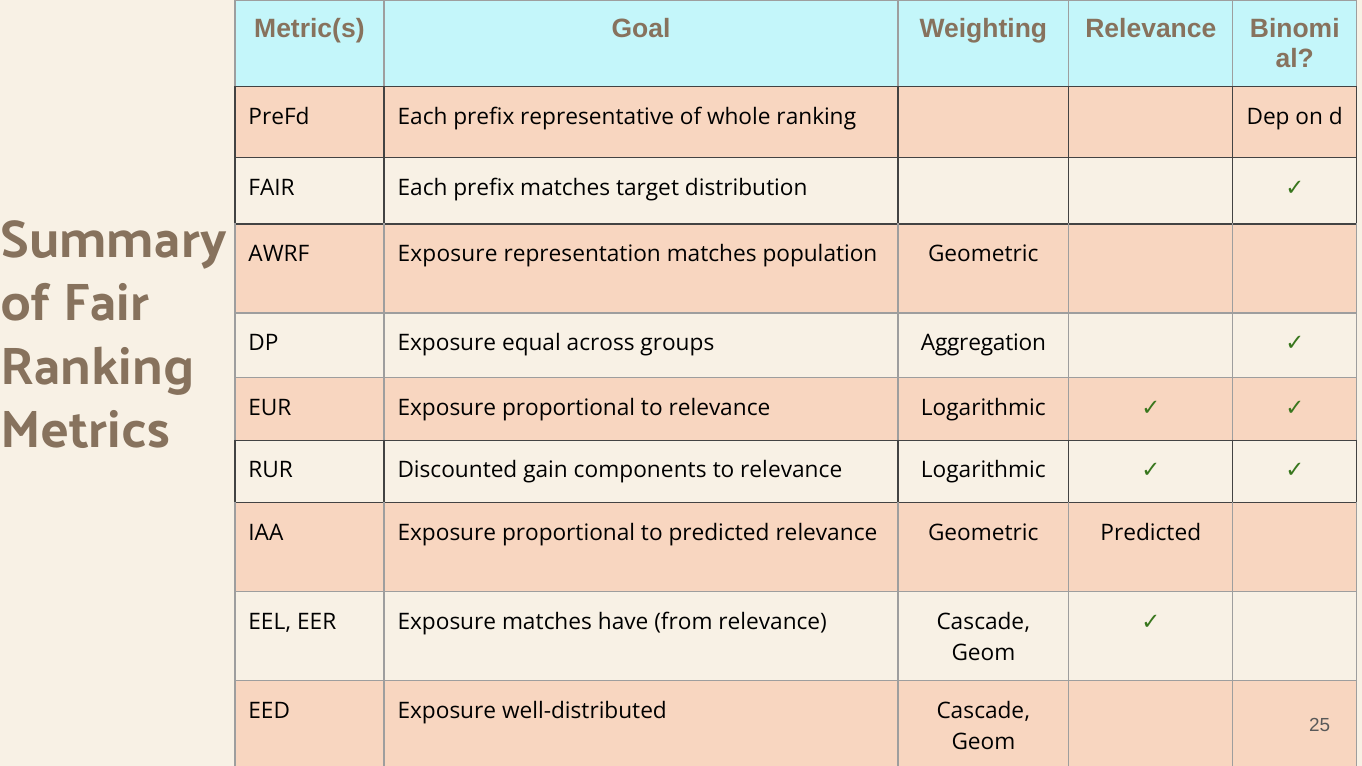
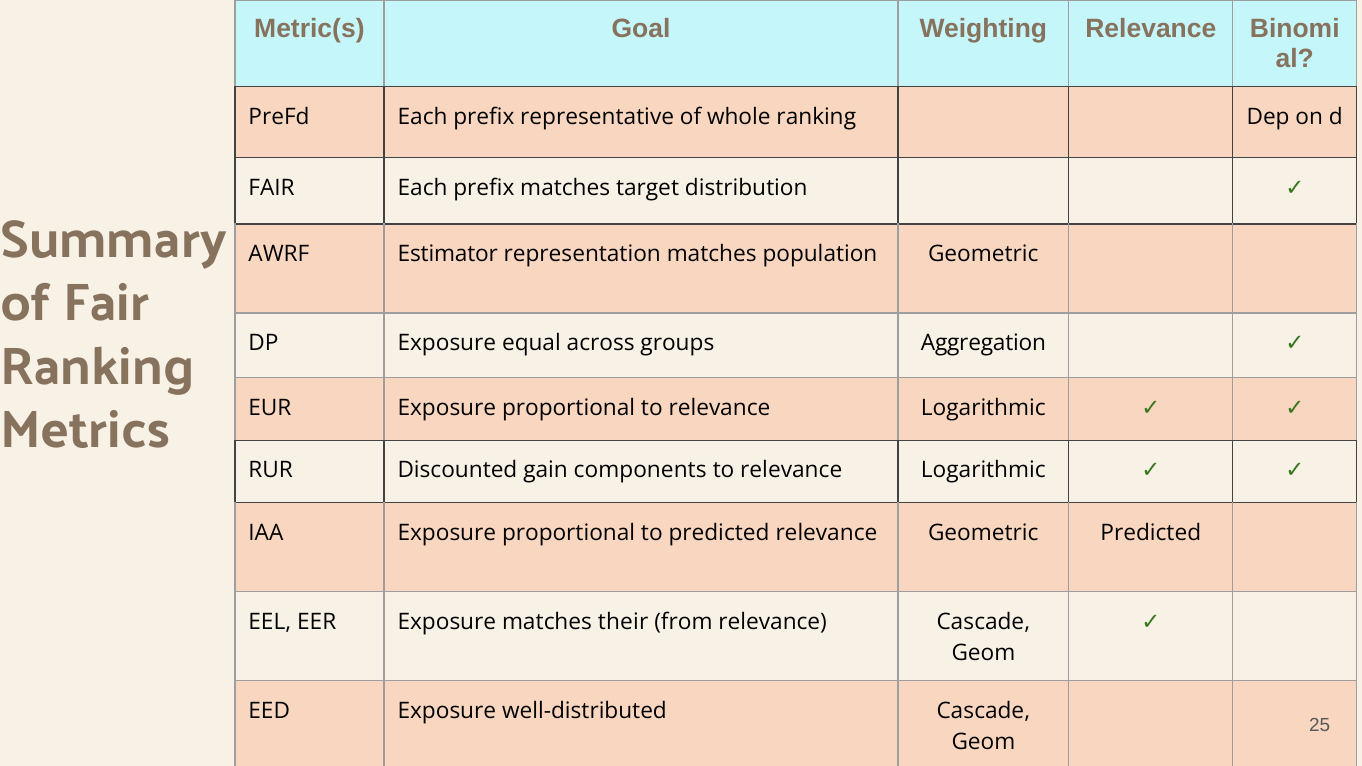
AWRF Exposure: Exposure -> Estimator
have: have -> their
